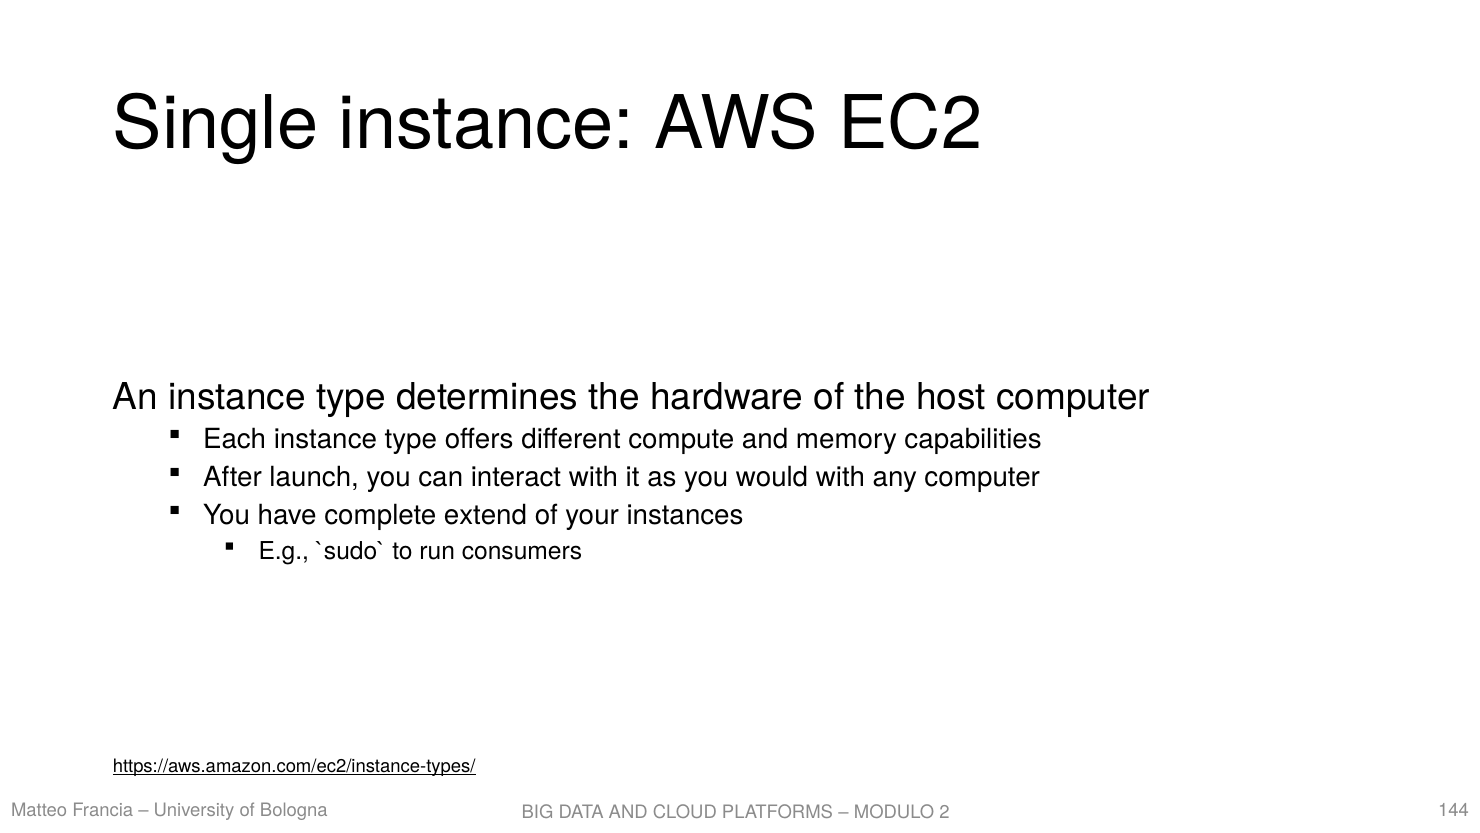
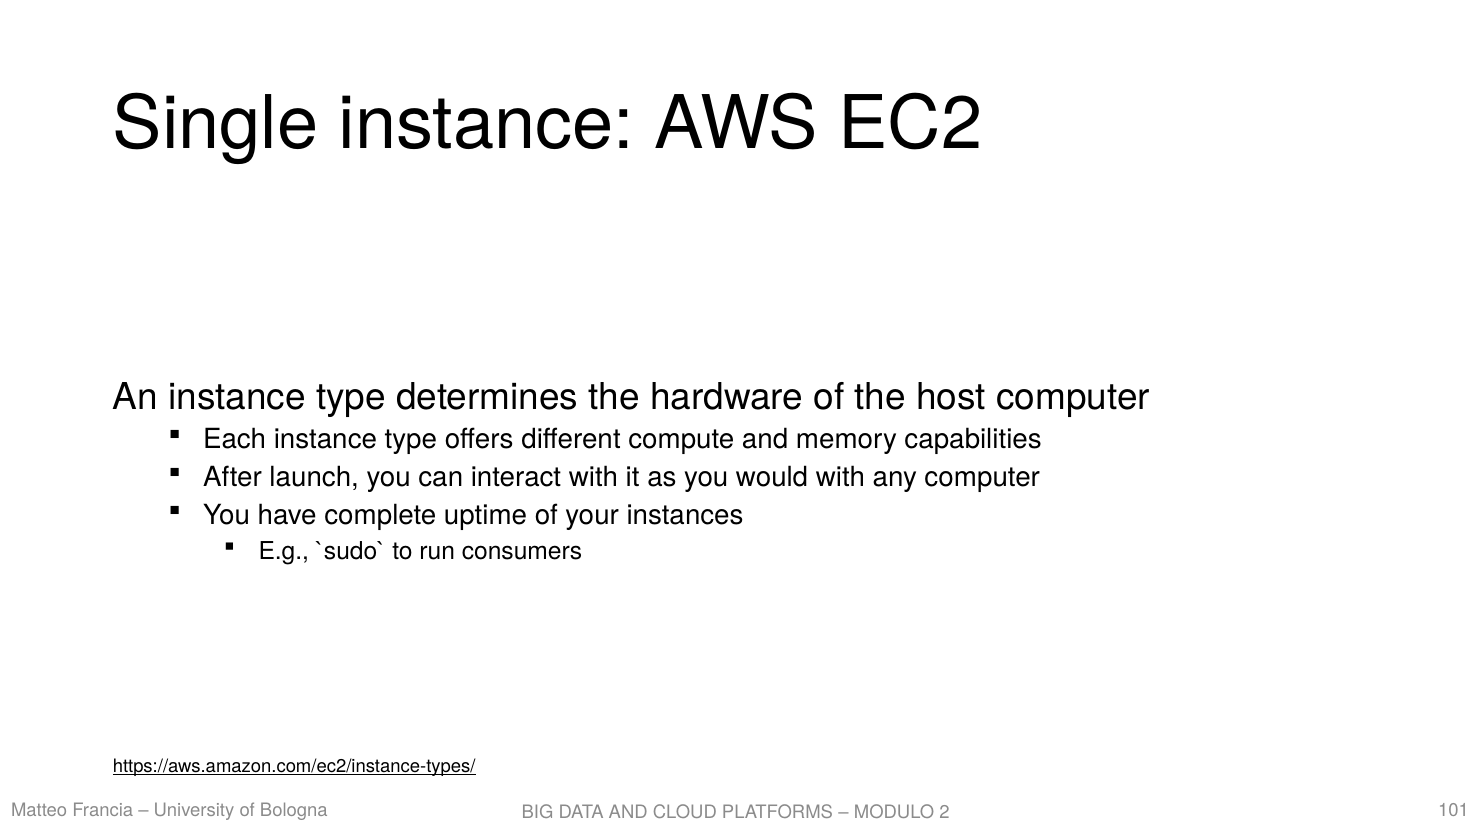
extend: extend -> uptime
144: 144 -> 101
